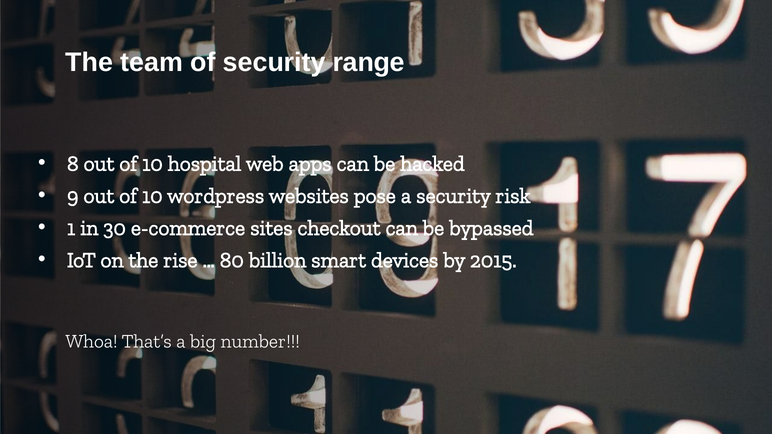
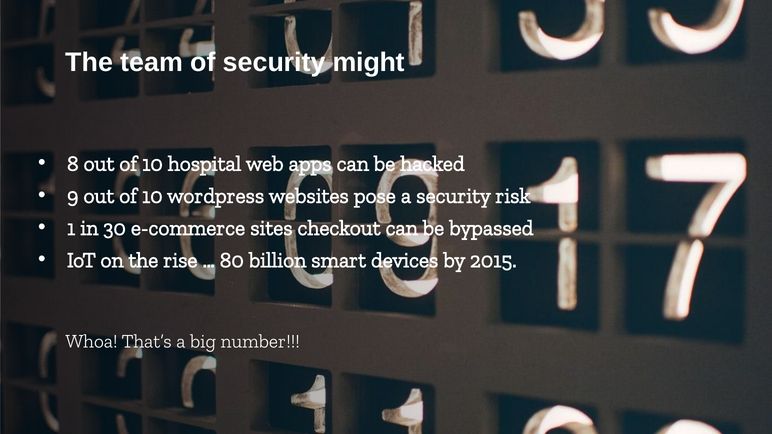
range: range -> might
